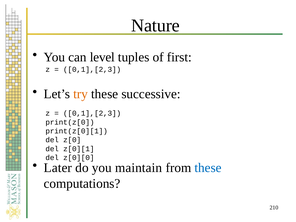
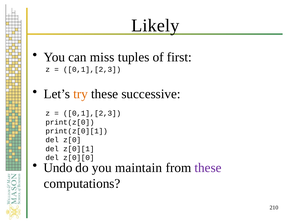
Nature: Nature -> Likely
level: level -> miss
Later: Later -> Undo
these at (208, 168) colour: blue -> purple
